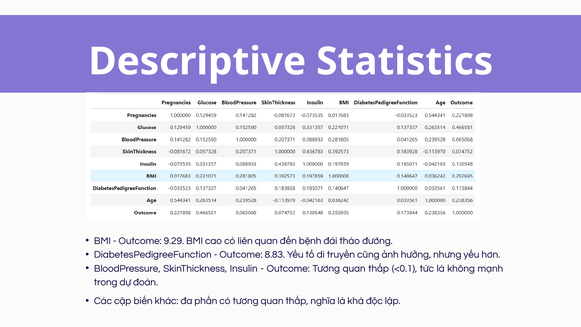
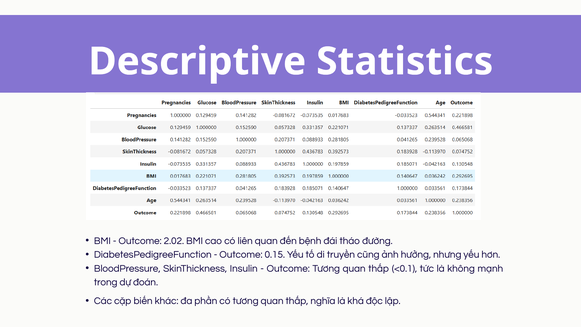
9.29: 9.29 -> 2.02
8.83: 8.83 -> 0.15
